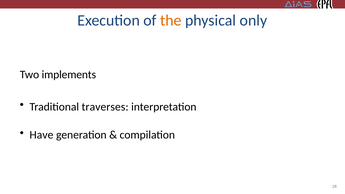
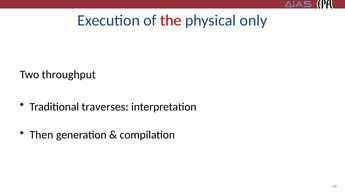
the colour: orange -> red
implements: implements -> throughput
Have: Have -> Then
